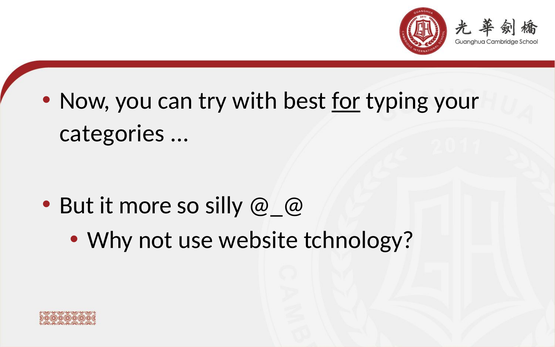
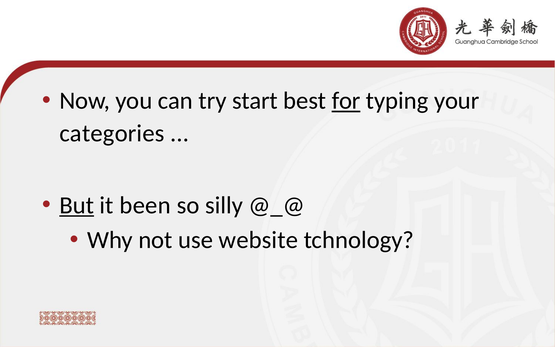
with: with -> start
But underline: none -> present
more: more -> been
